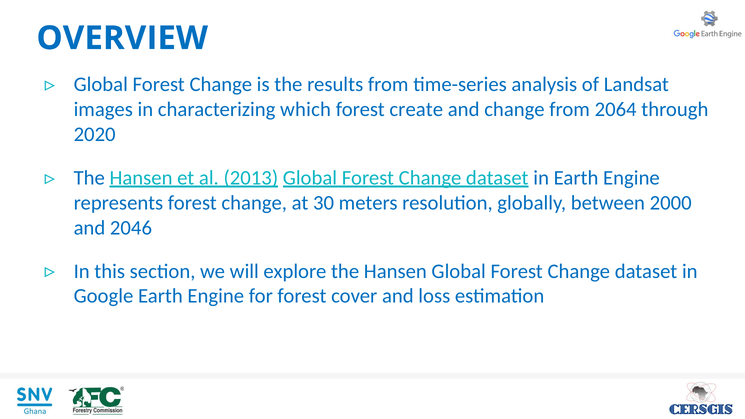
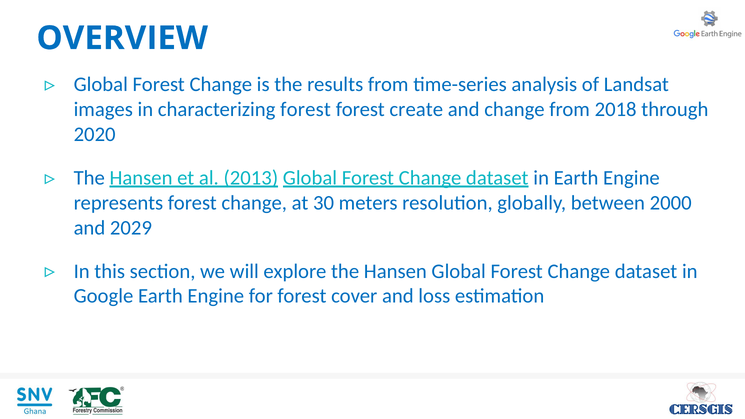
characterizing which: which -> forest
2064: 2064 -> 2018
2046: 2046 -> 2029
